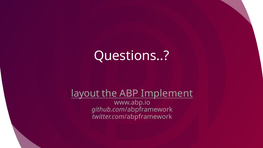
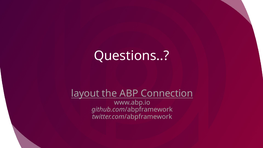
Implement: Implement -> Connection
